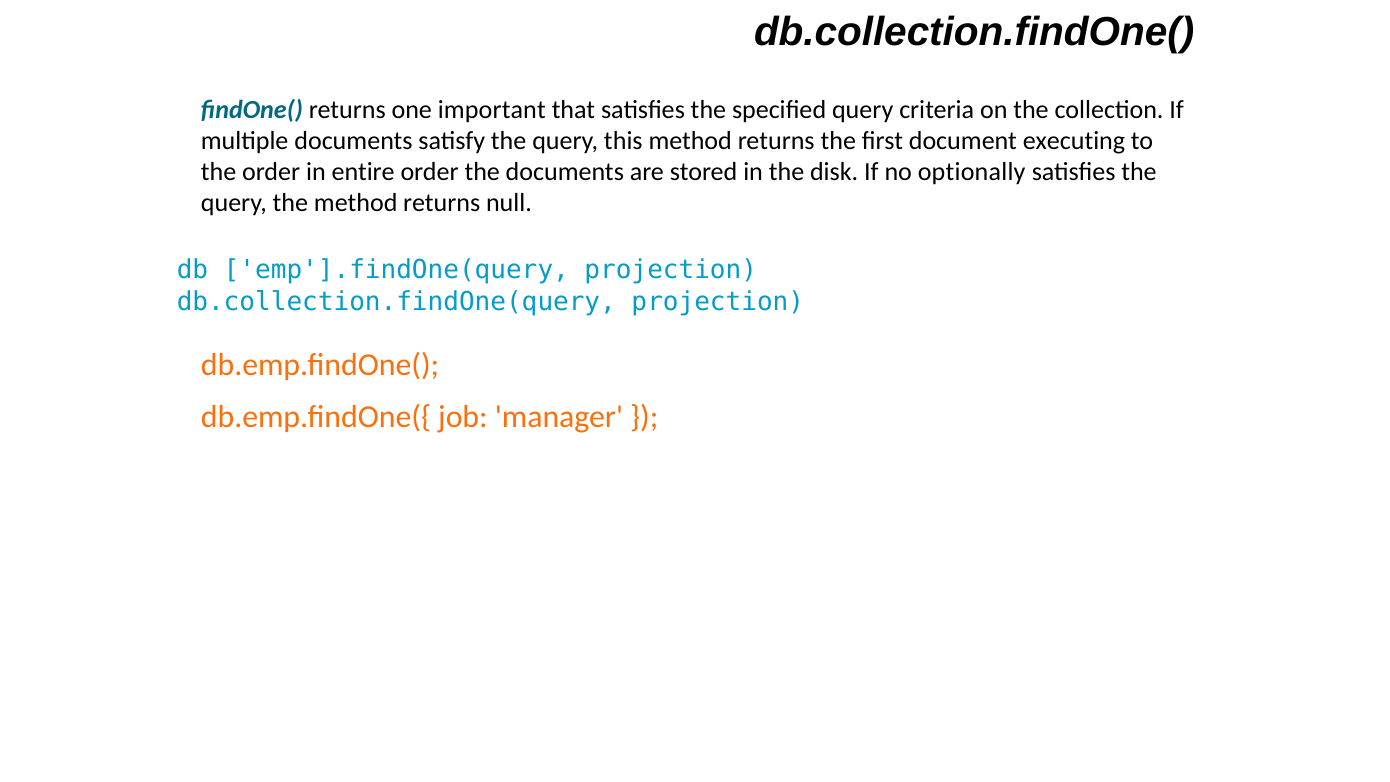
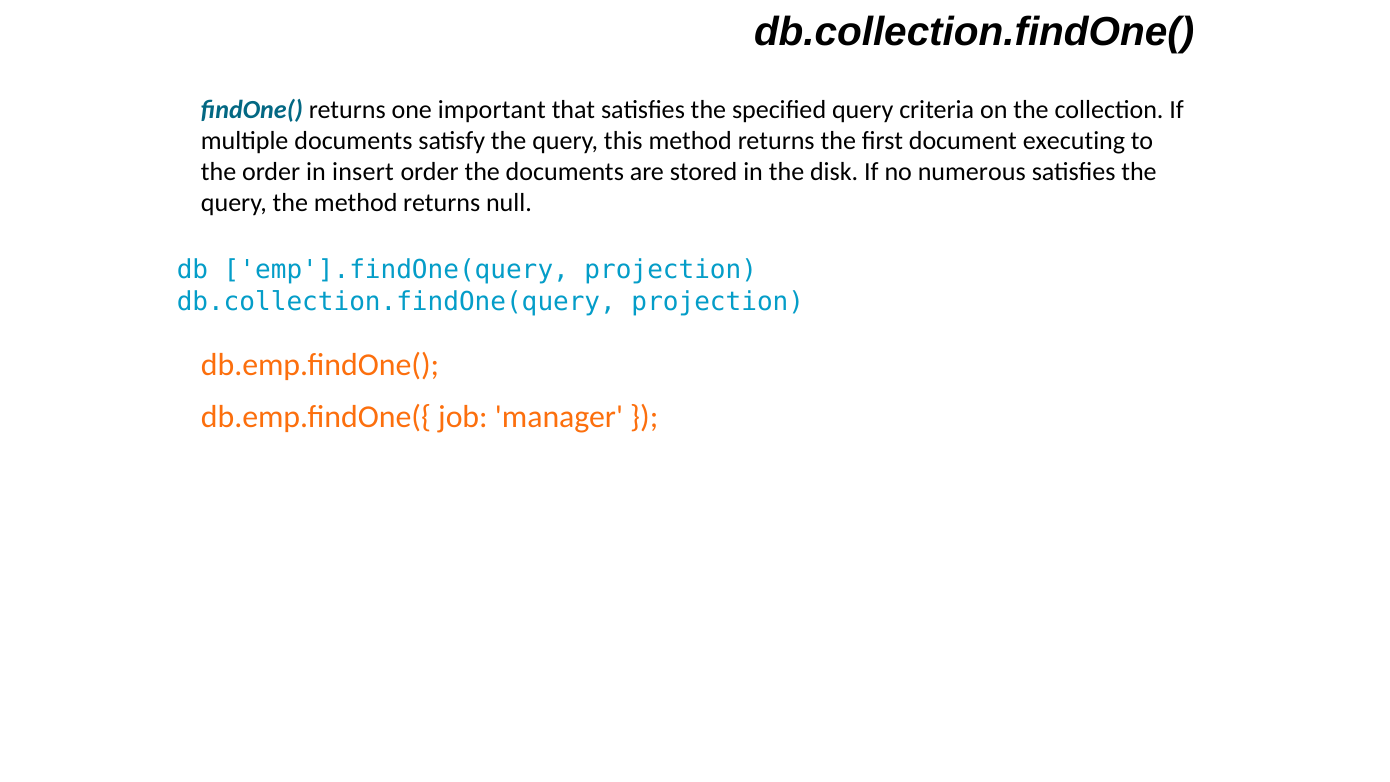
entire: entire -> insert
optionally: optionally -> numerous
